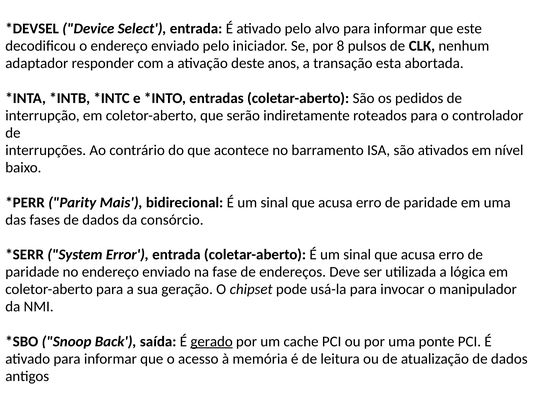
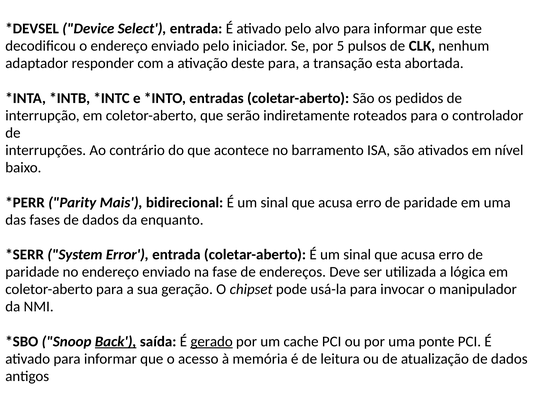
8: 8 -> 5
deste anos: anos -> para
consórcio: consórcio -> enquanto
Back underline: none -> present
